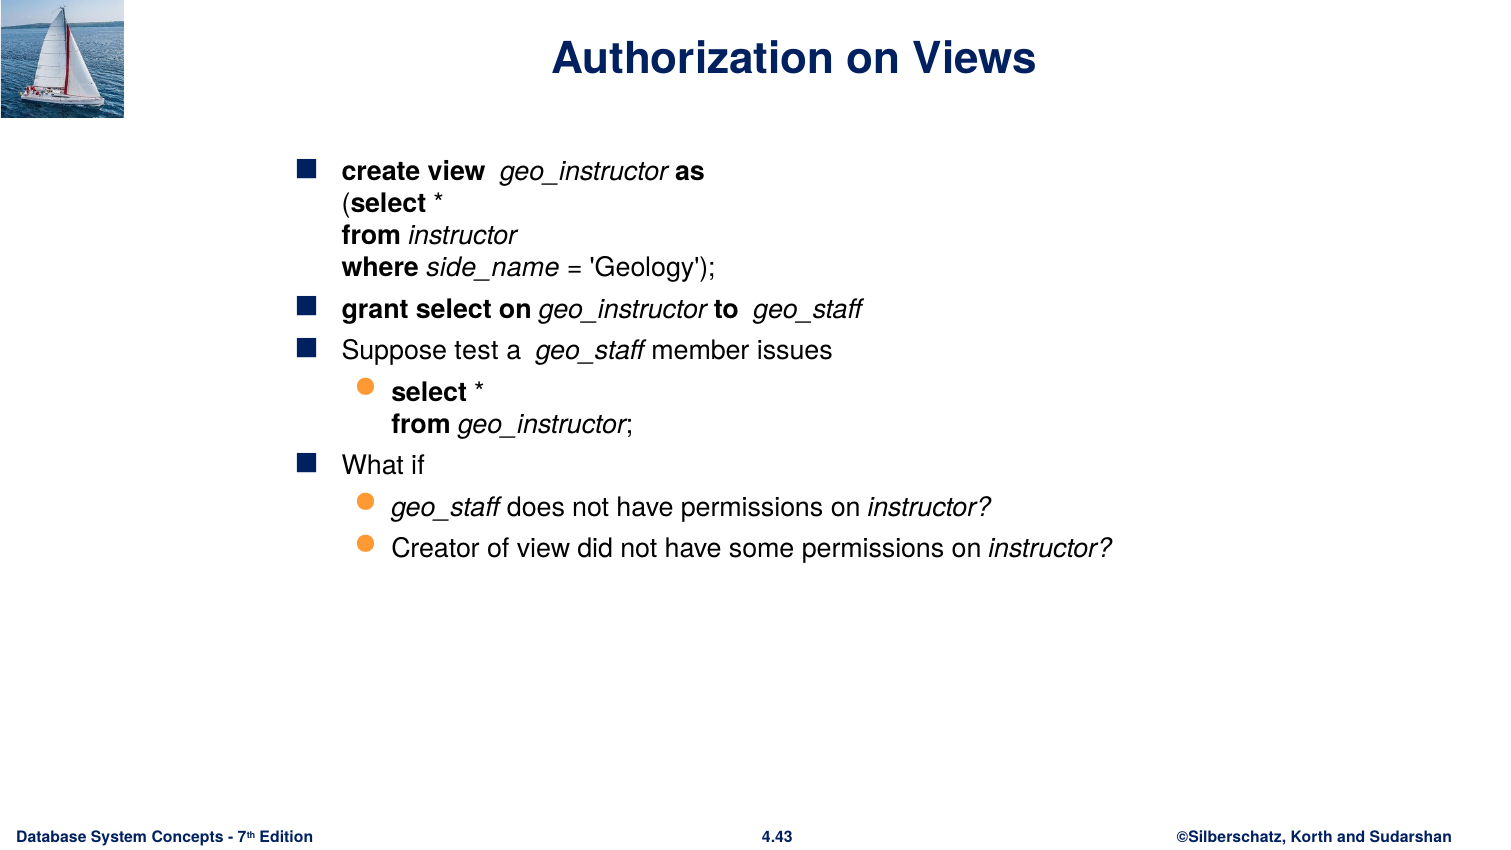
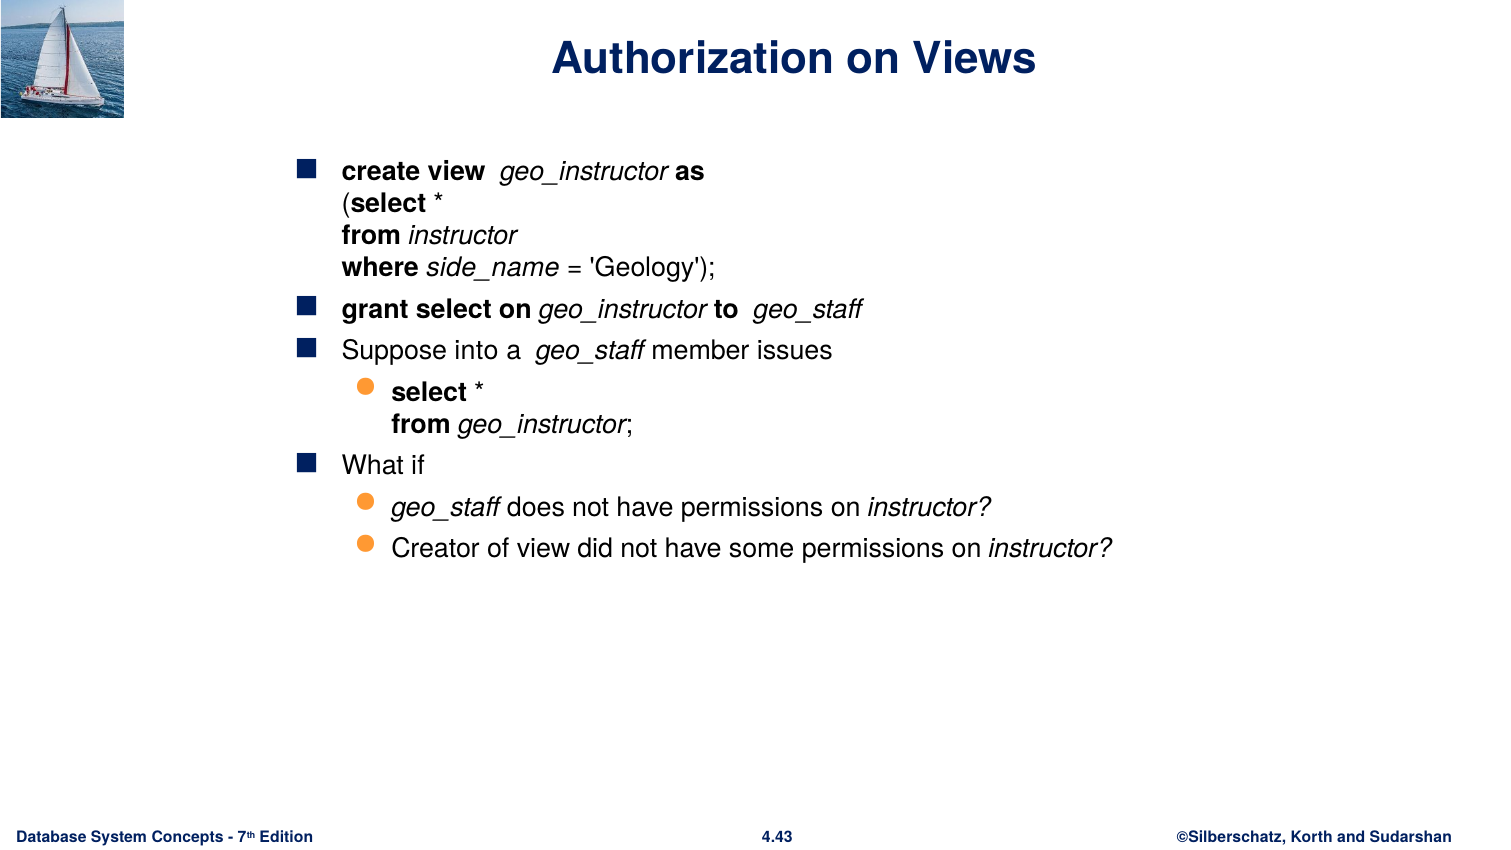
test: test -> into
